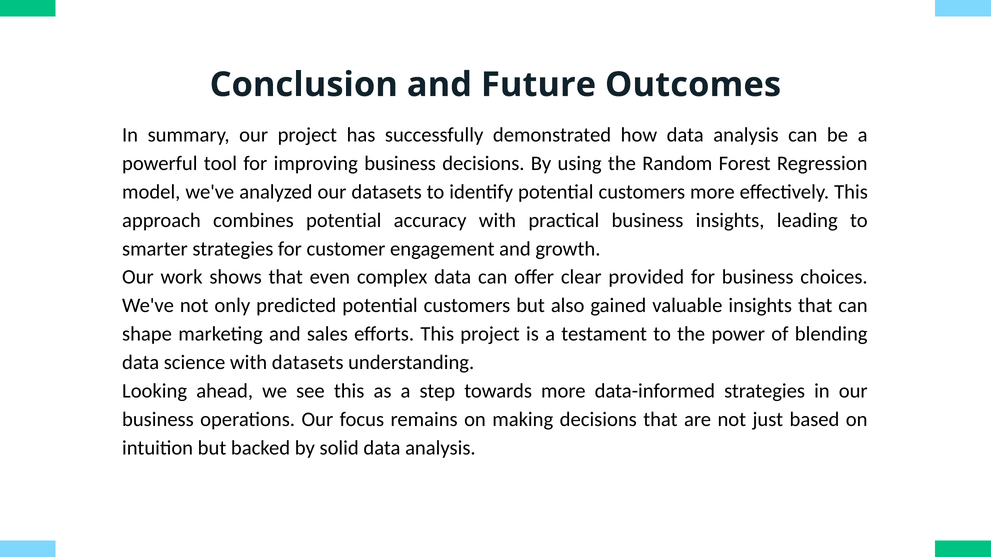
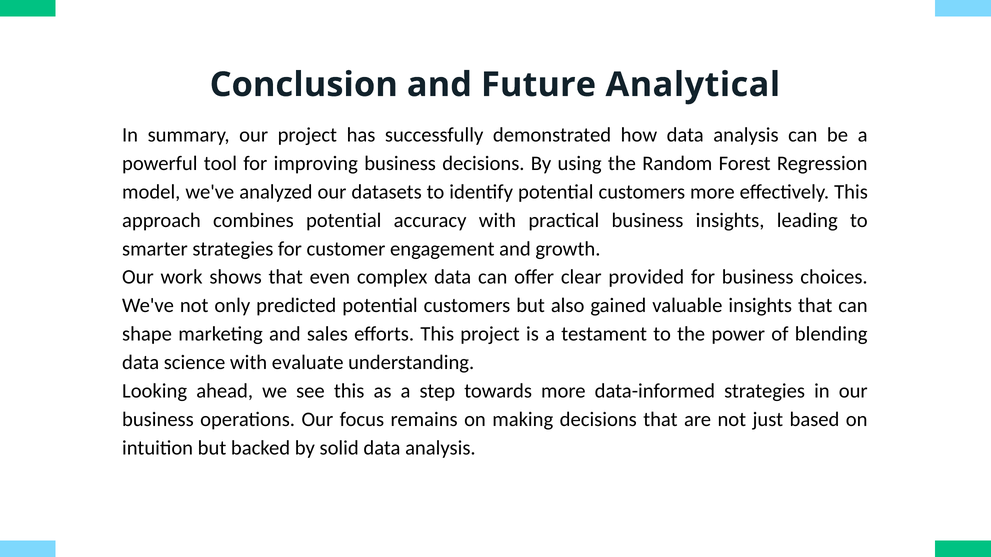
Outcomes: Outcomes -> Analytical
with datasets: datasets -> evaluate
